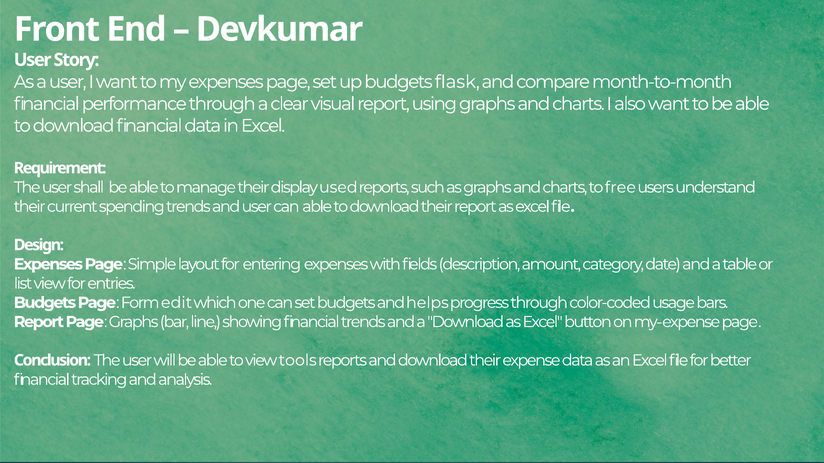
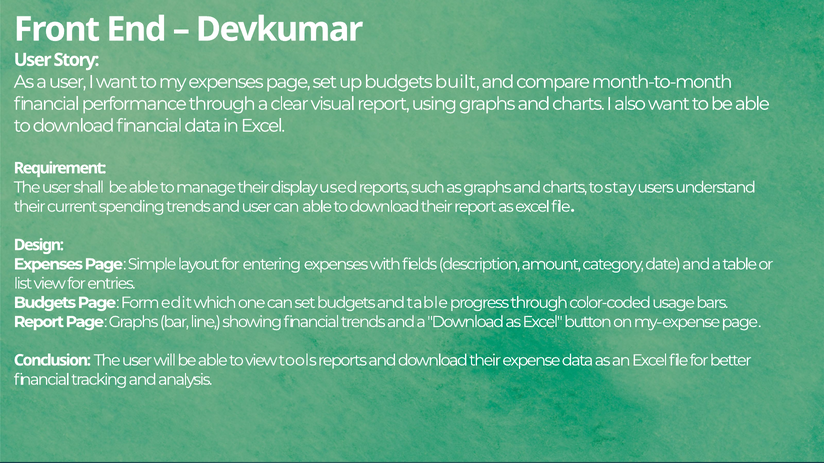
flask: flask -> built
free: free -> stay
and helps: helps -> table
